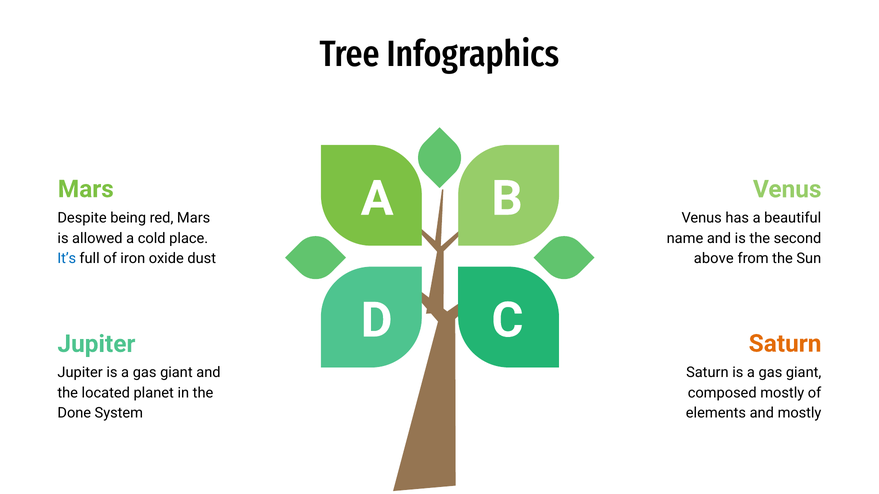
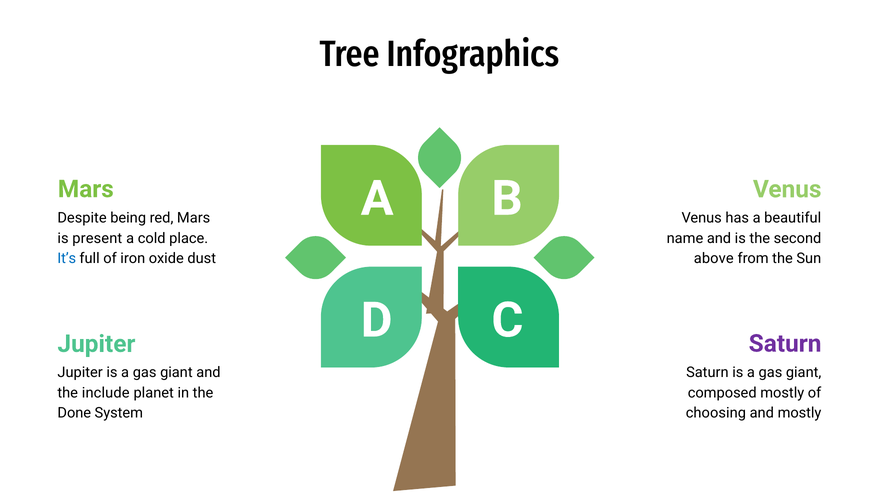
allowed: allowed -> present
Saturn at (785, 344) colour: orange -> purple
located: located -> include
elements: elements -> choosing
